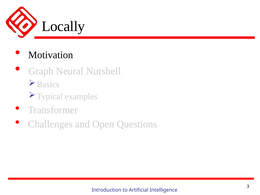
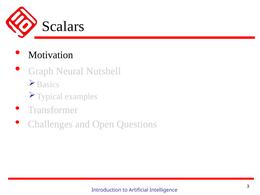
Locally: Locally -> Scalars
